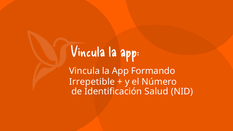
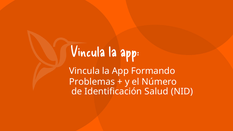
Irrepetible: Irrepetible -> Problemas
